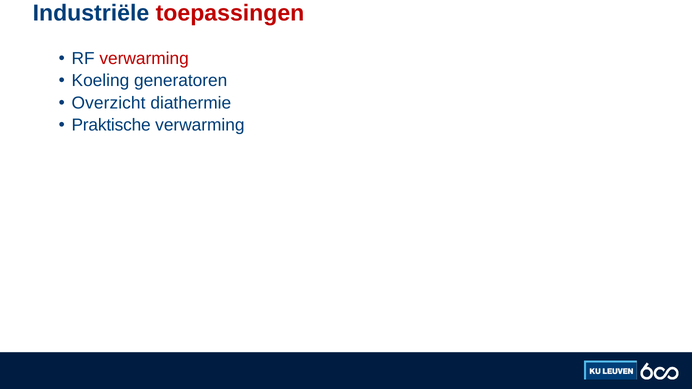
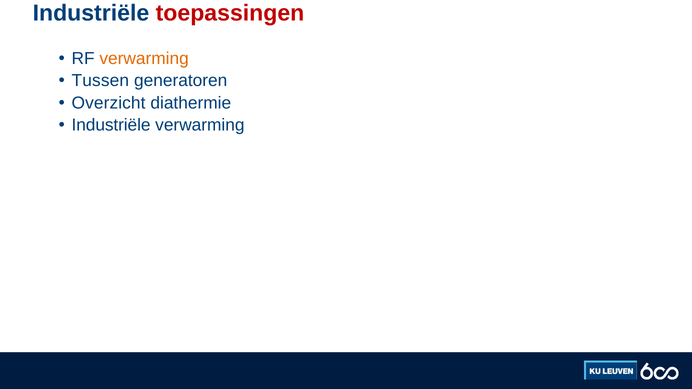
verwarming at (144, 59) colour: red -> orange
Koeling: Koeling -> Tussen
Praktische at (111, 125): Praktische -> Industriële
